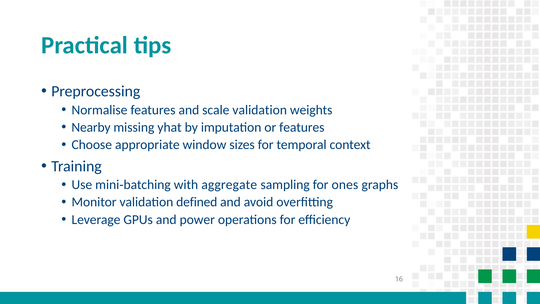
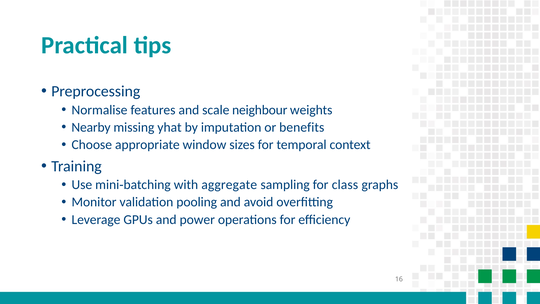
scale validation: validation -> neighbour
or features: features -> benefits
ones: ones -> class
defined: defined -> pooling
